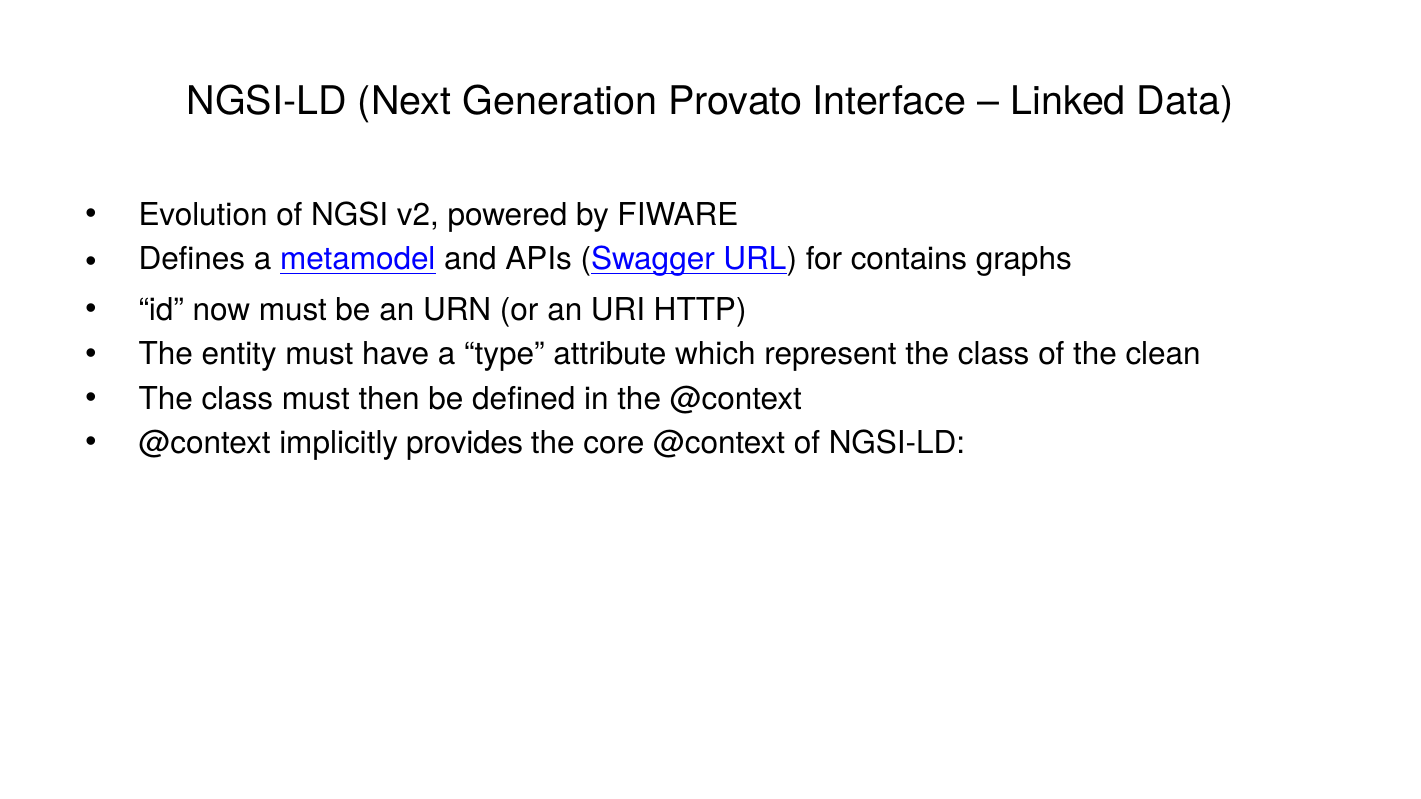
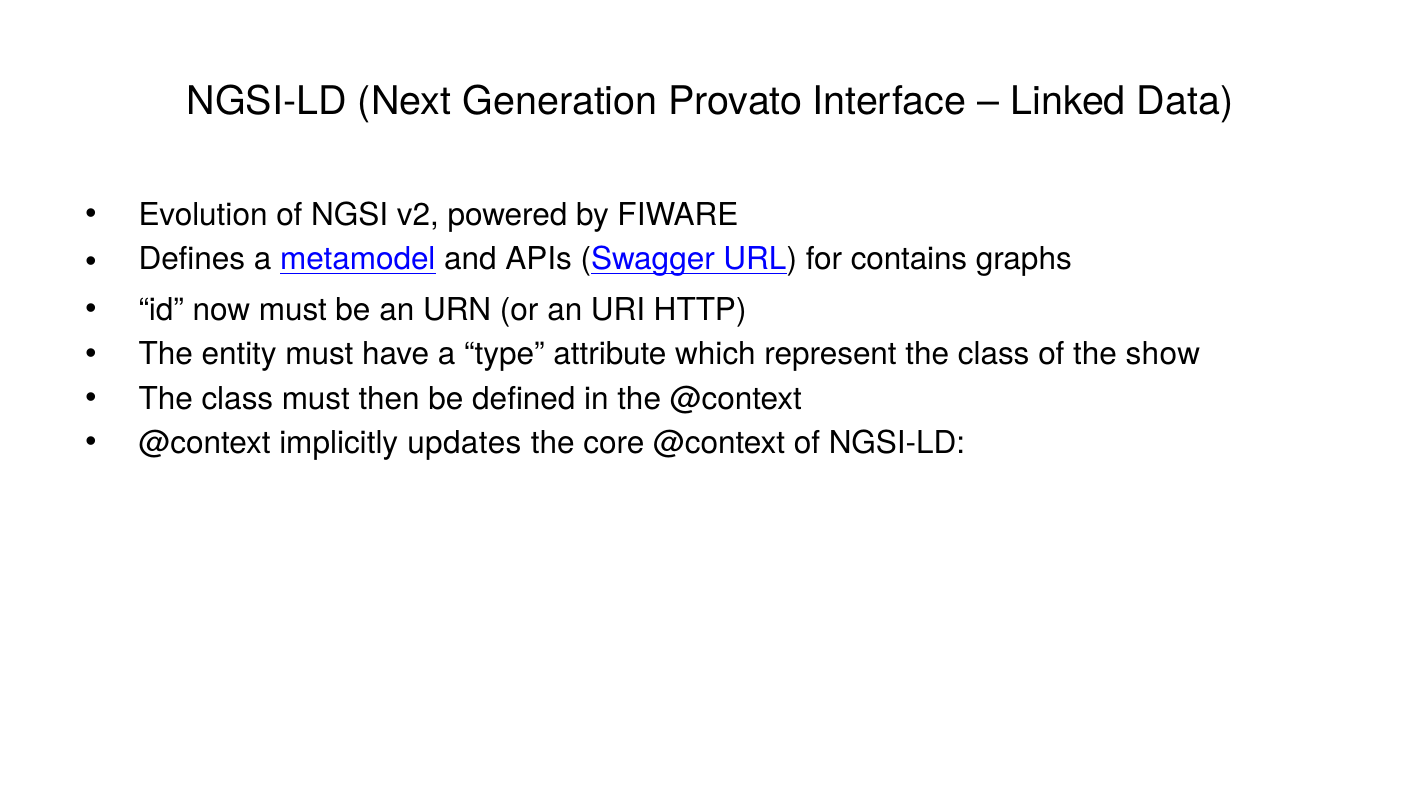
clean: clean -> show
provides: provides -> updates
